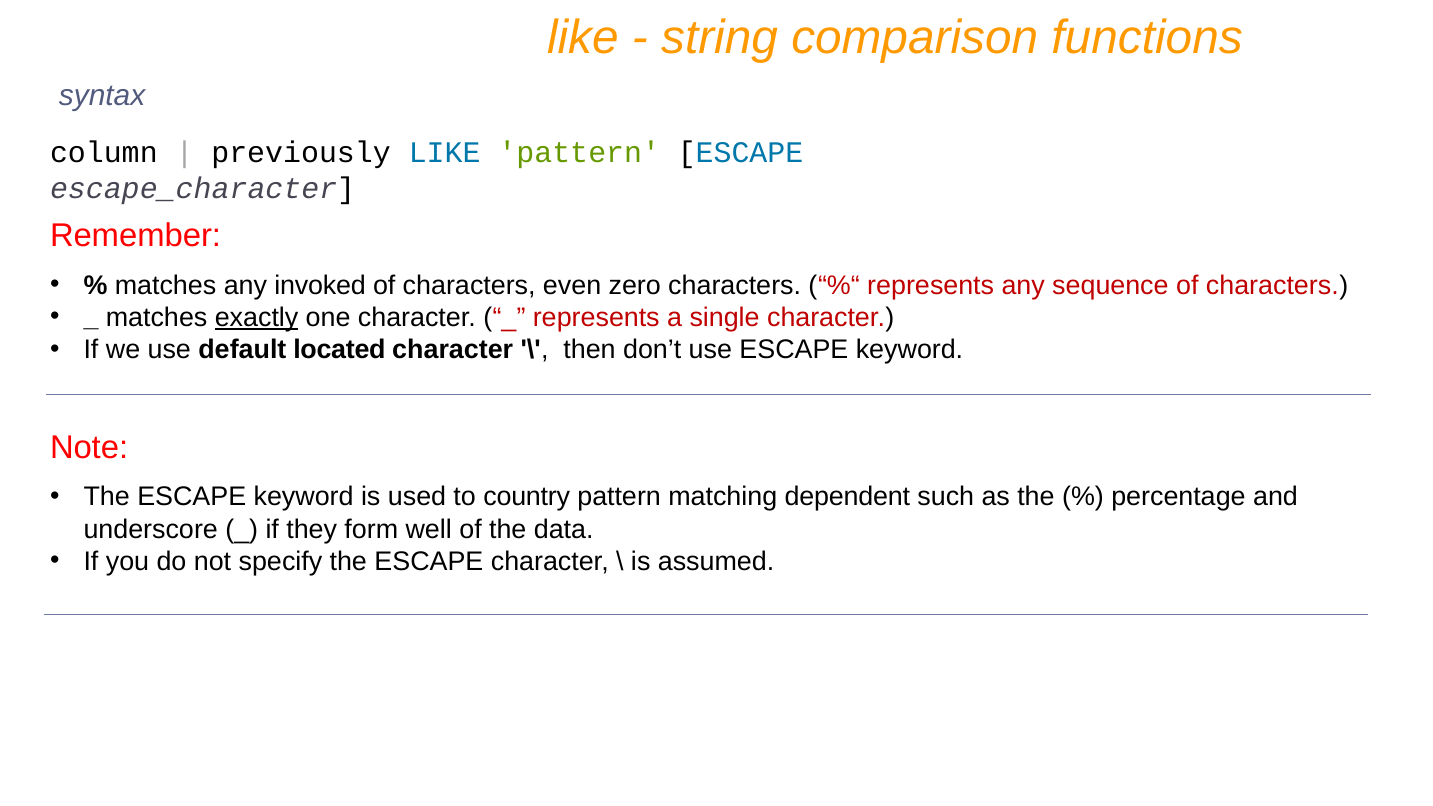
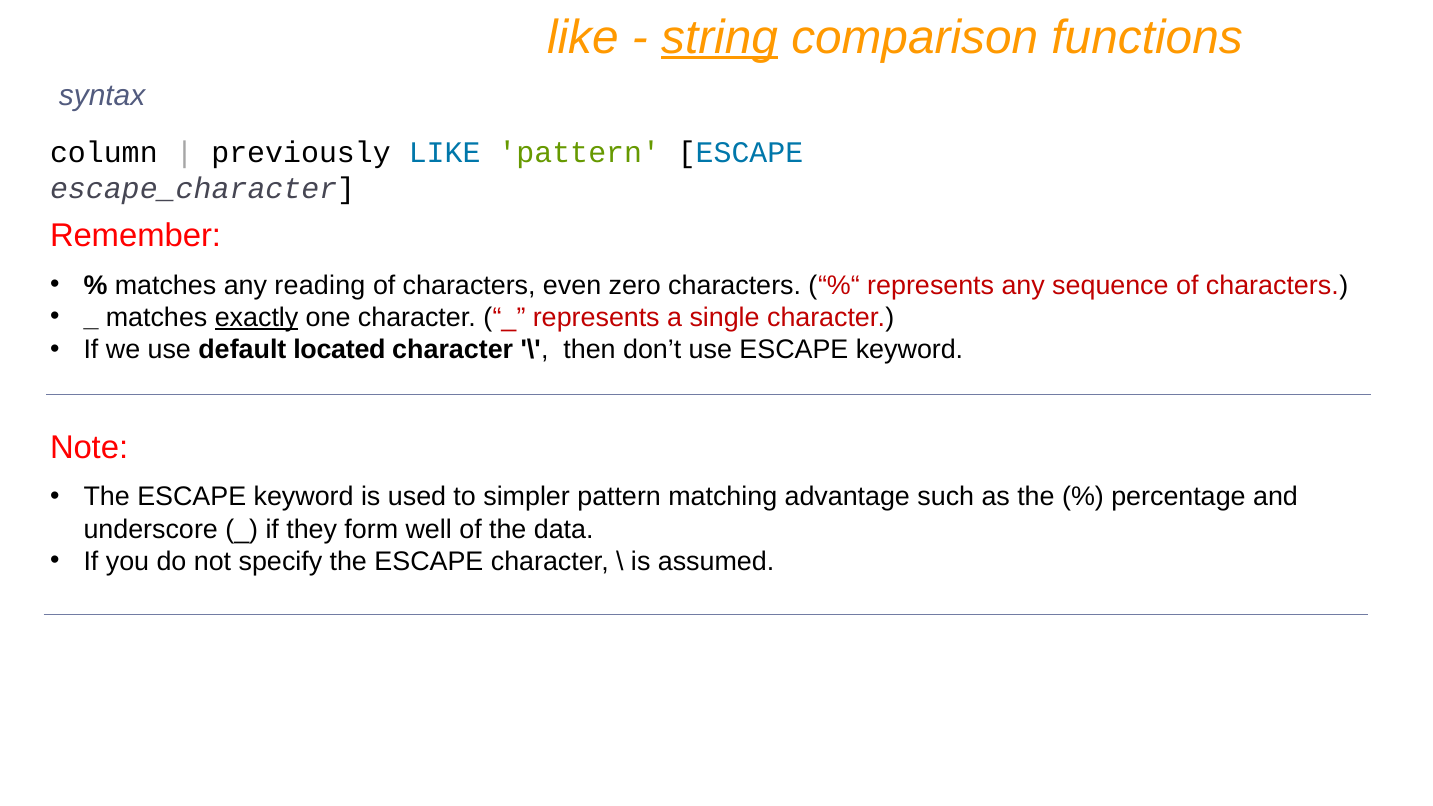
string underline: none -> present
invoked: invoked -> reading
country: country -> simpler
dependent: dependent -> advantage
